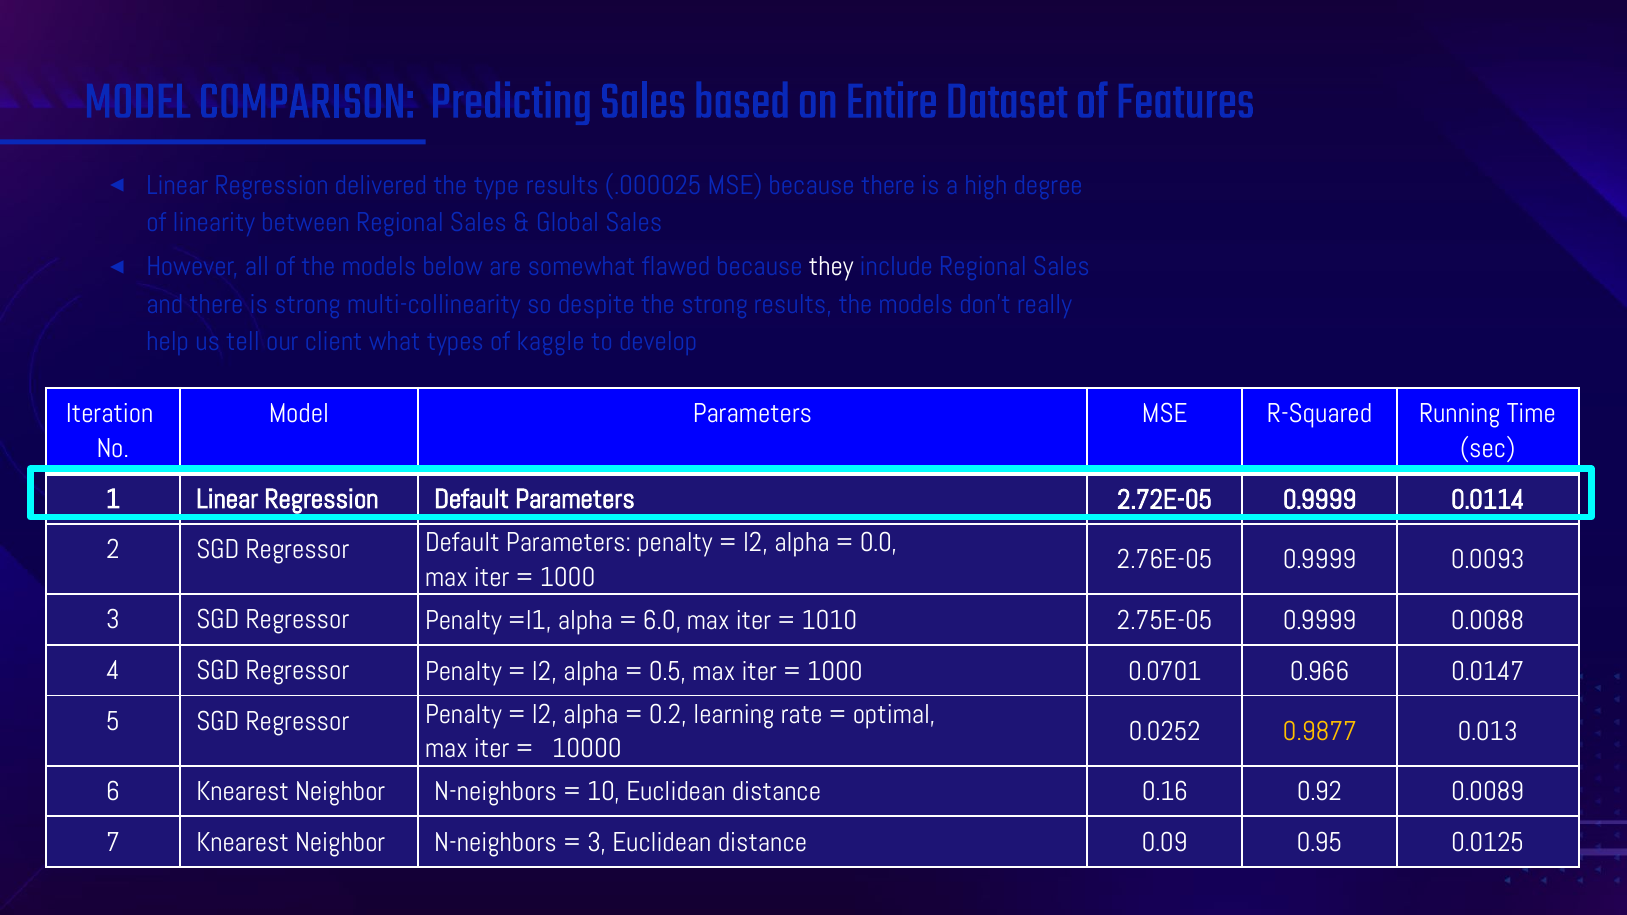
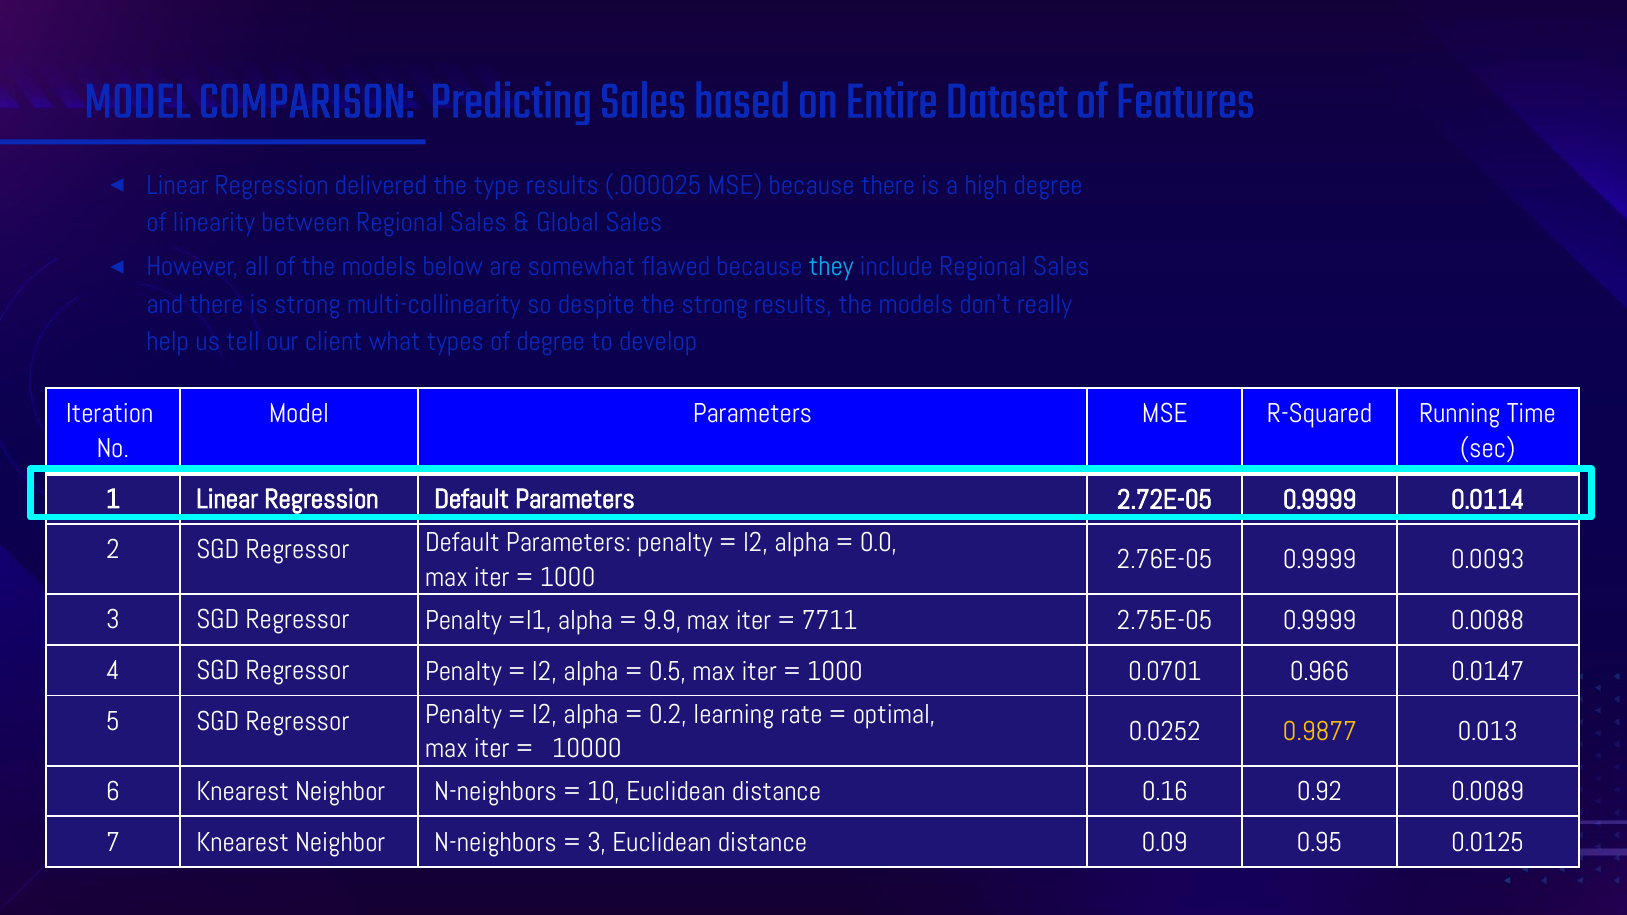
they colour: white -> light blue
of kaggle: kaggle -> degree
6.0: 6.0 -> 9.9
1010: 1010 -> 7711
